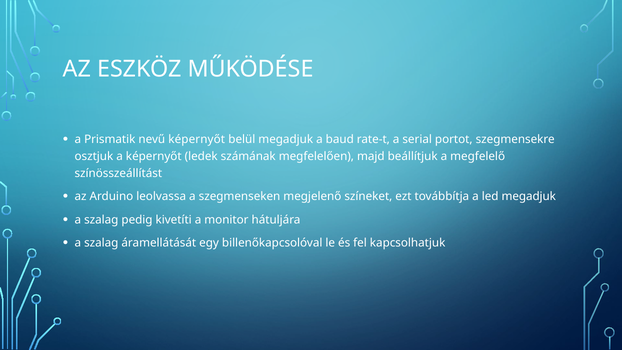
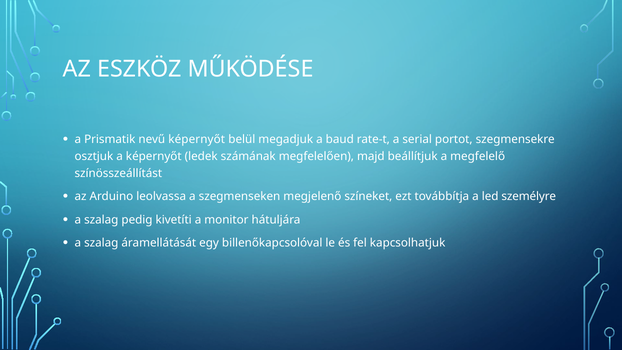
led megadjuk: megadjuk -> személyre
